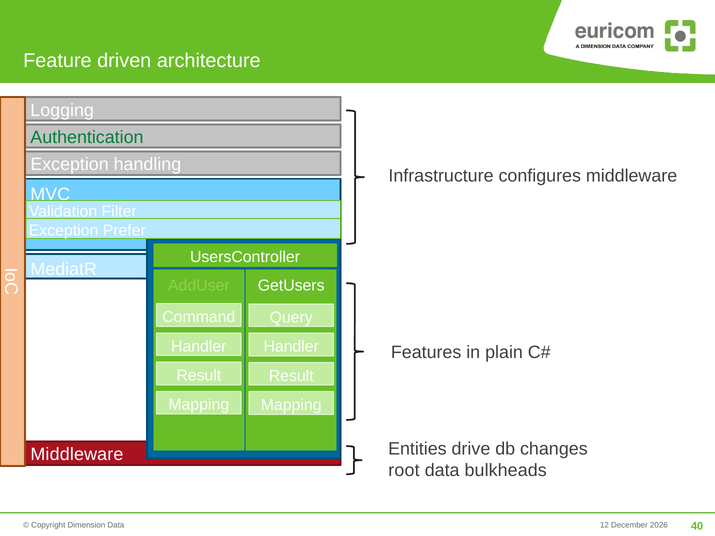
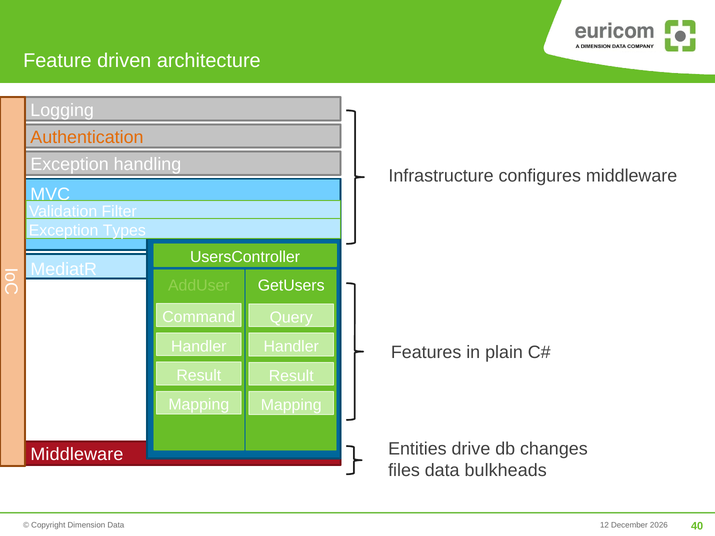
Authentication colour: green -> orange
Prefer: Prefer -> Types
root: root -> files
